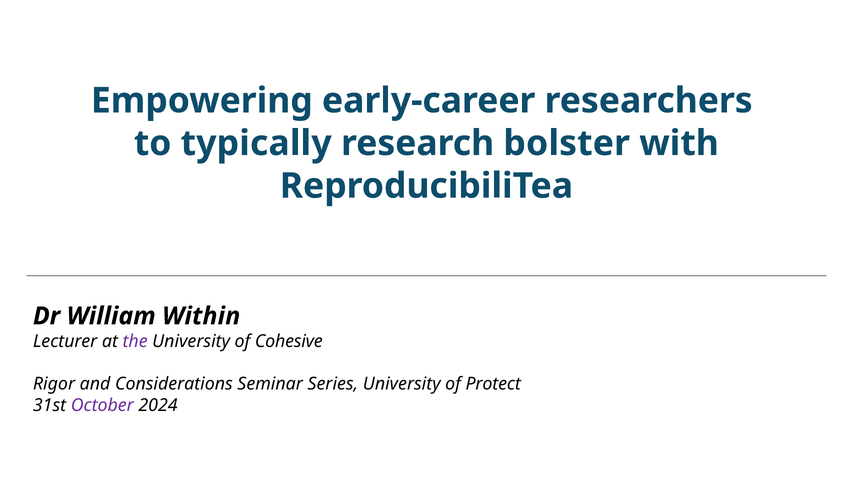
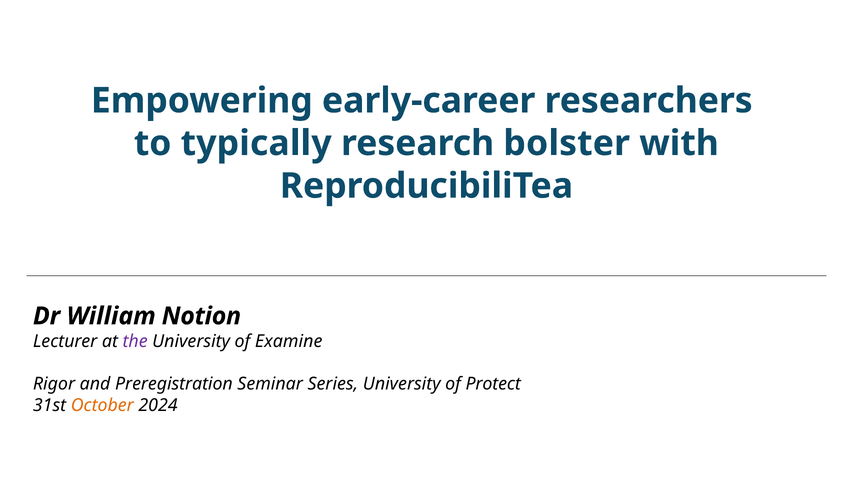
Within: Within -> Notion
Cohesive: Cohesive -> Examine
Considerations: Considerations -> Preregistration
October colour: purple -> orange
